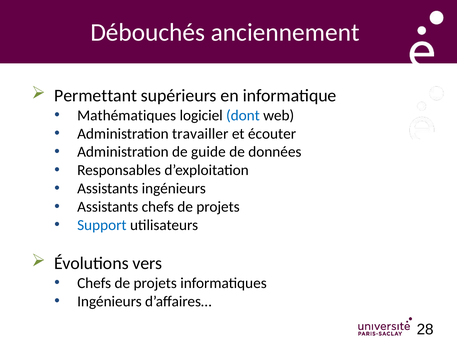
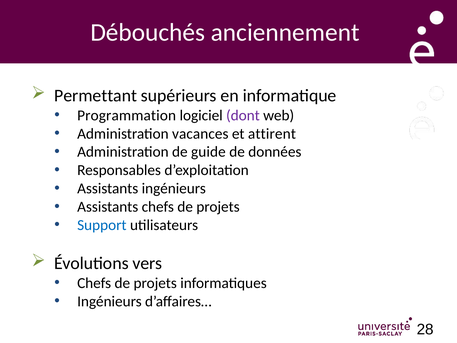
Mathématiques: Mathématiques -> Programmation
dont colour: blue -> purple
travailler: travailler -> vacances
écouter: écouter -> attirent
